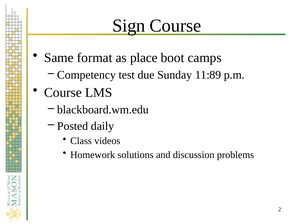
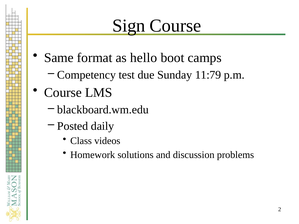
place: place -> hello
11:89: 11:89 -> 11:79
